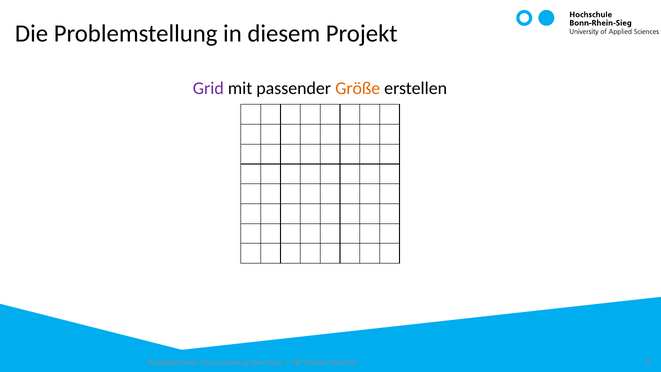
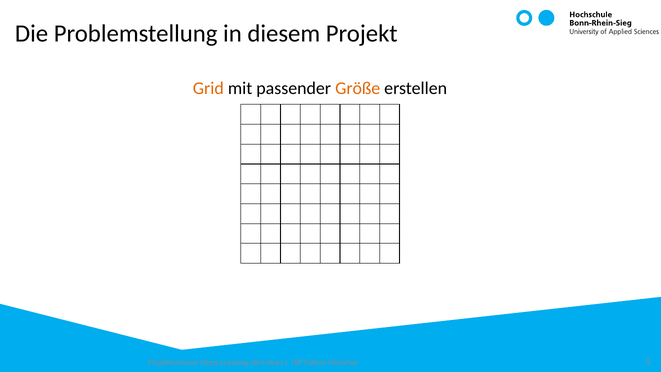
Grid colour: purple -> orange
